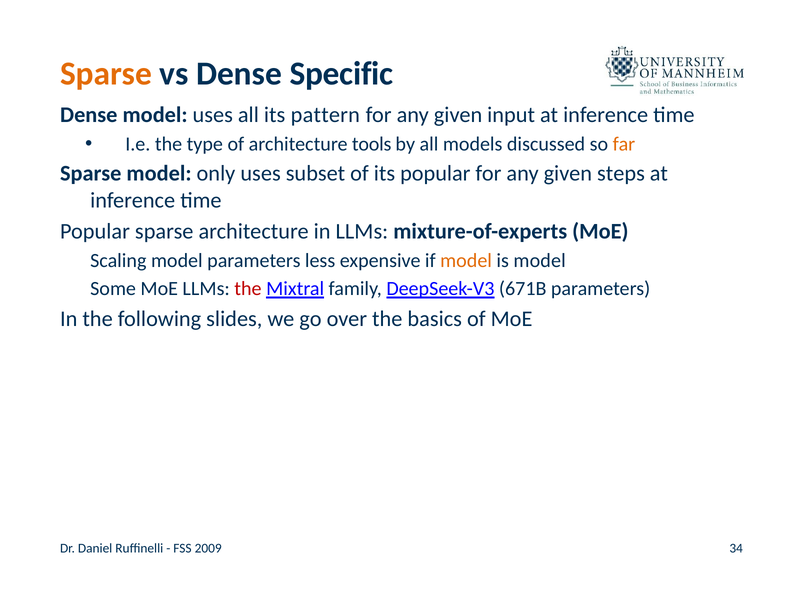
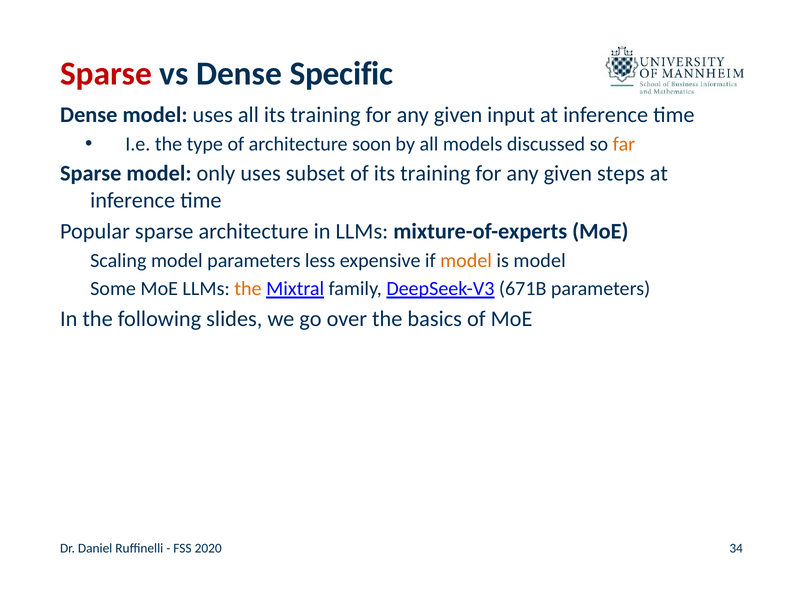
Sparse at (106, 74) colour: orange -> red
all its pattern: pattern -> training
tools: tools -> soon
of its popular: popular -> training
the at (248, 288) colour: red -> orange
2009: 2009 -> 2020
